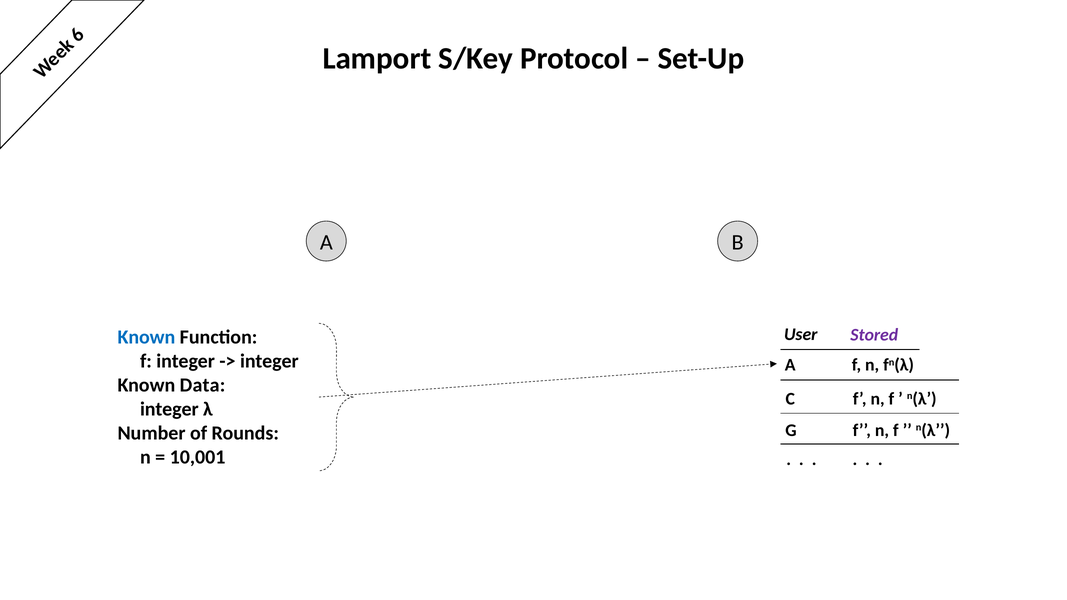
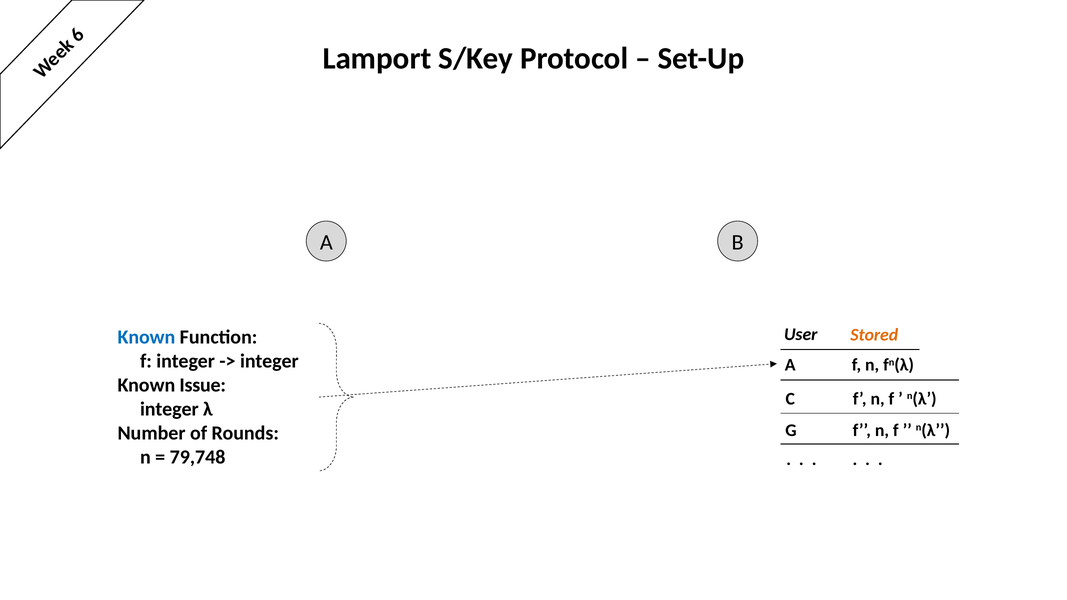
Stored colour: purple -> orange
Data: Data -> Issue
10,001: 10,001 -> 79,748
